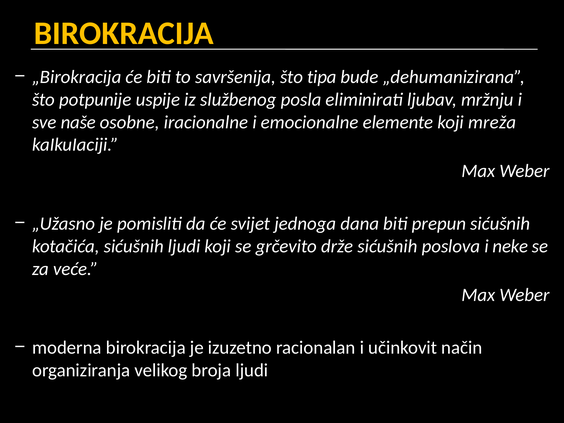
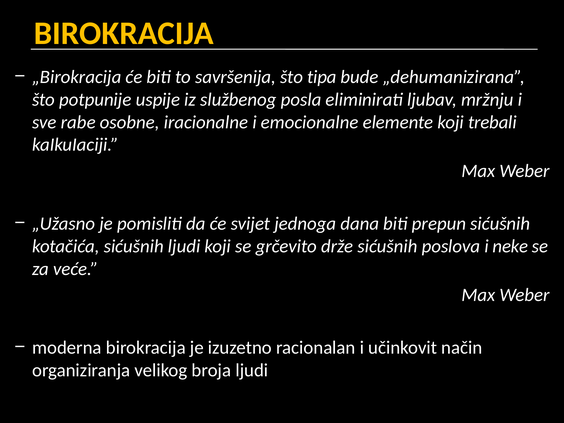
naše: naše -> rabe
mreža: mreža -> trebali
